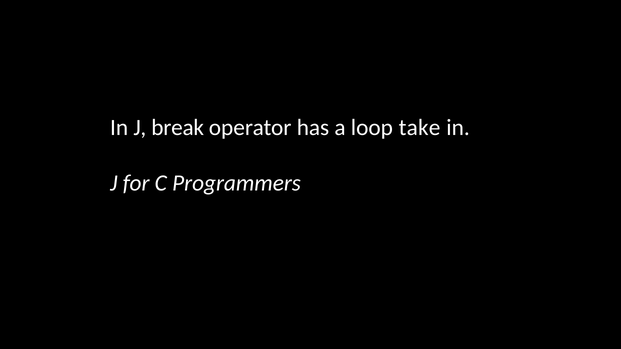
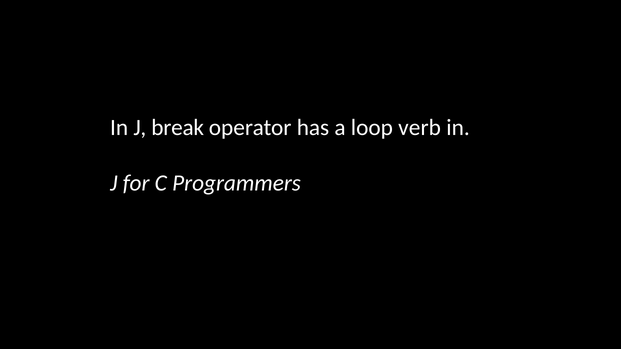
take: take -> verb
